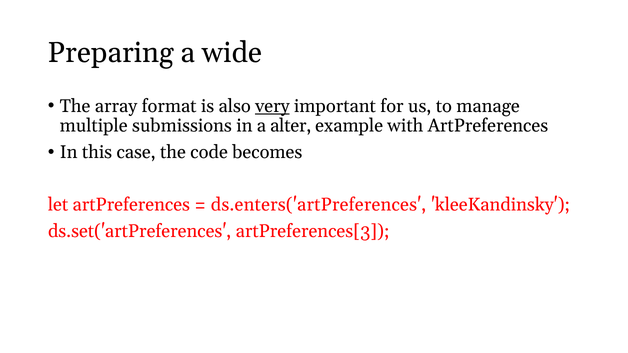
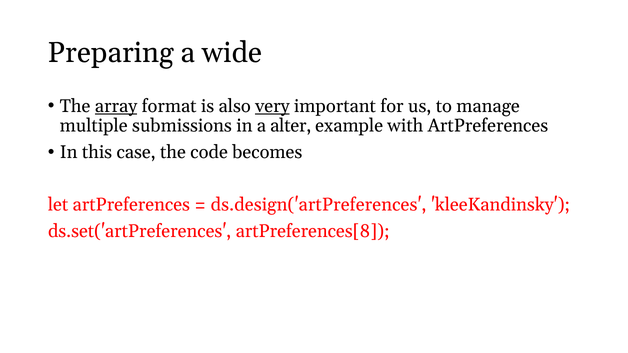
array underline: none -> present
ds.enters('artPreferences: ds.enters('artPreferences -> ds.design('artPreferences
artPreferences[3: artPreferences[3 -> artPreferences[8
